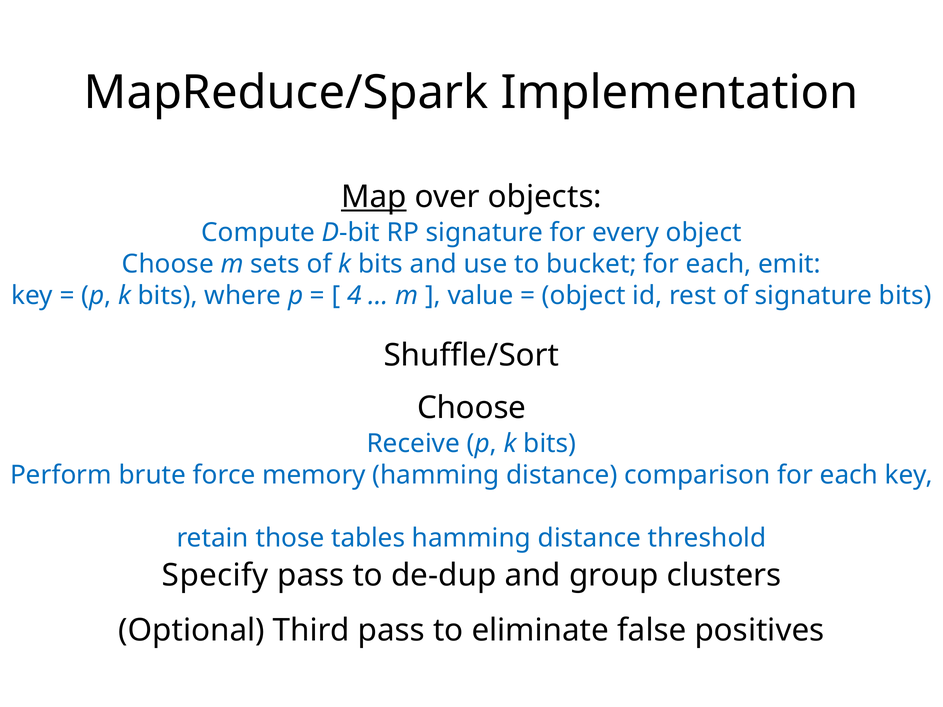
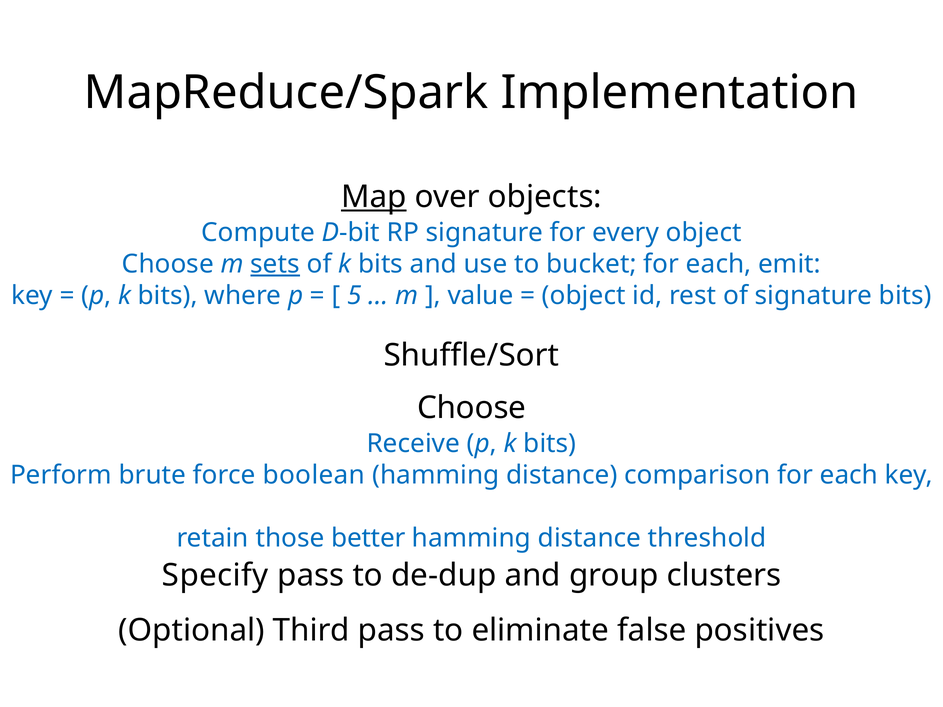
sets underline: none -> present
4: 4 -> 5
memory: memory -> boolean
tables: tables -> better
